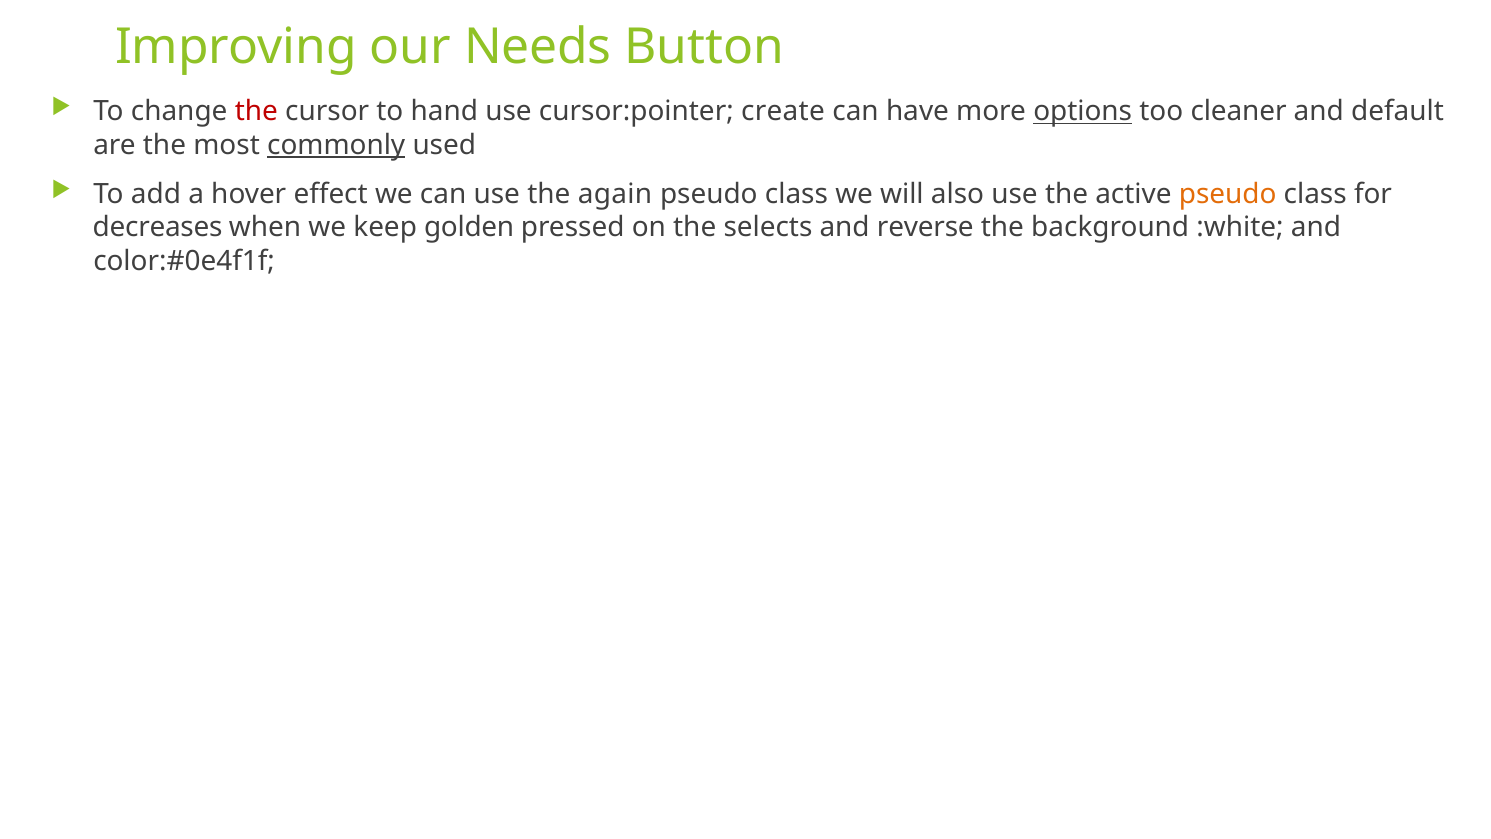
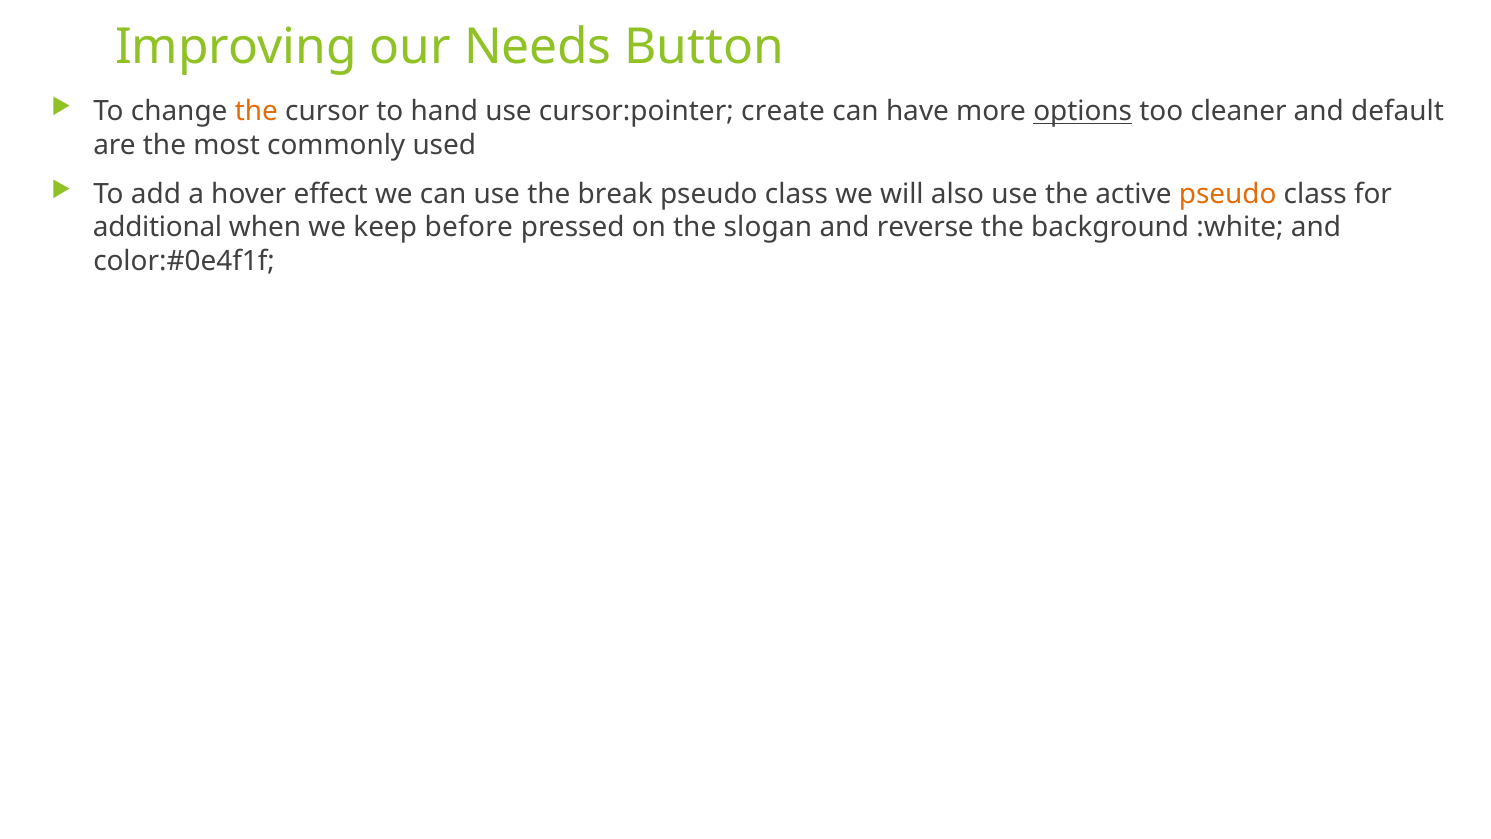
the at (256, 111) colour: red -> orange
commonly underline: present -> none
again: again -> break
decreases: decreases -> additional
golden: golden -> before
selects: selects -> slogan
